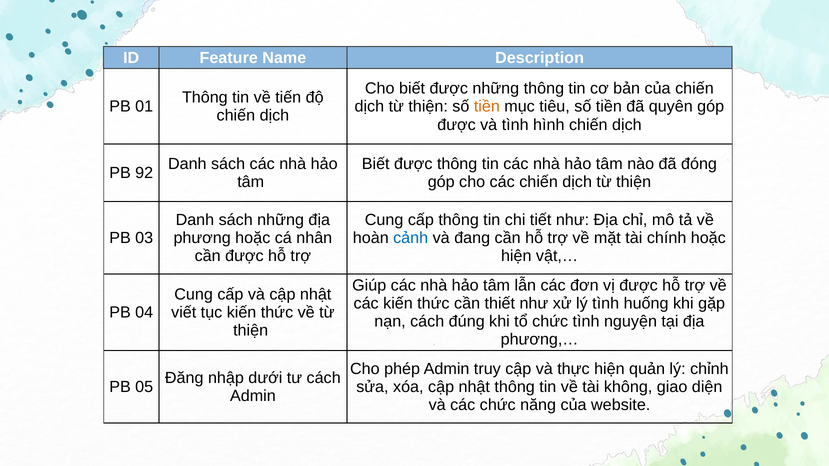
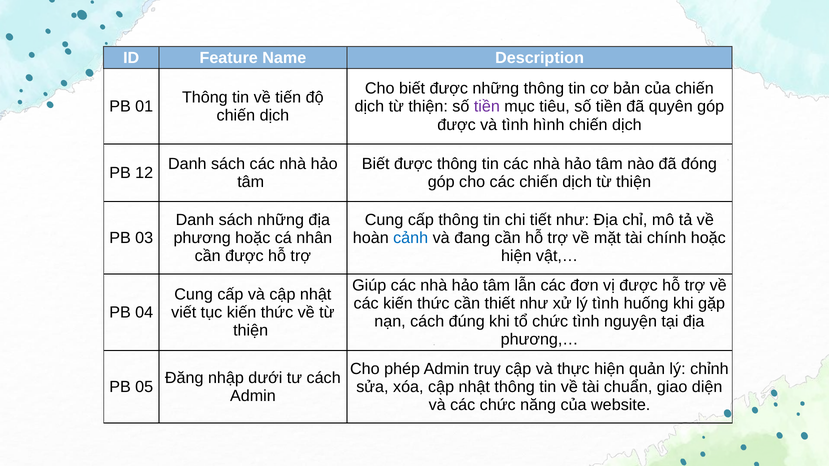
tiền at (487, 107) colour: orange -> purple
92: 92 -> 12
không: không -> chuẩn
